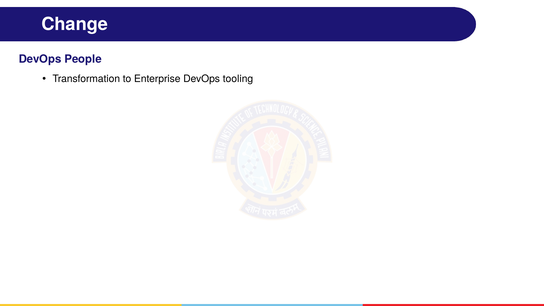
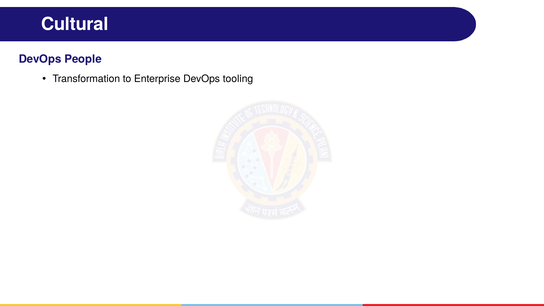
Change: Change -> Cultural
